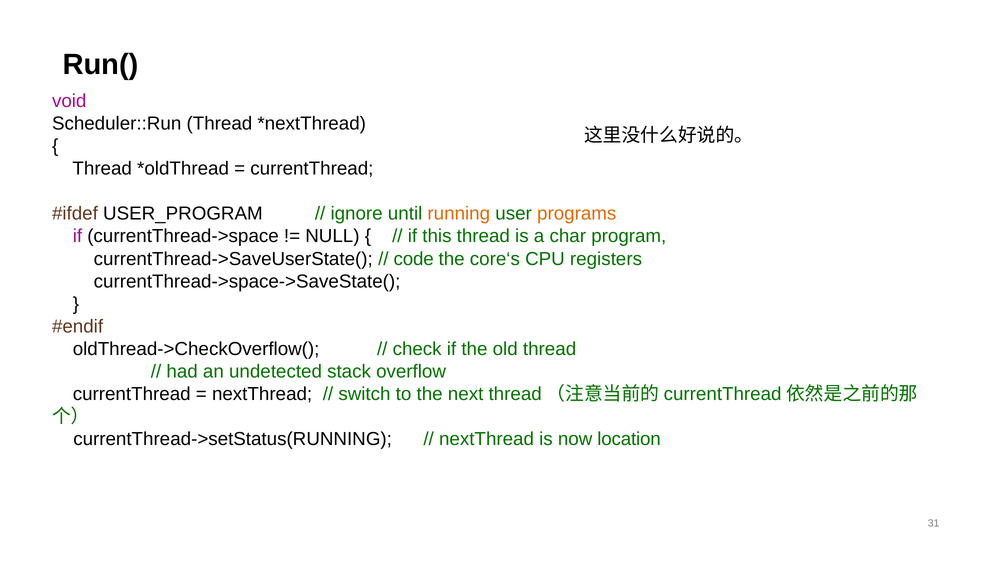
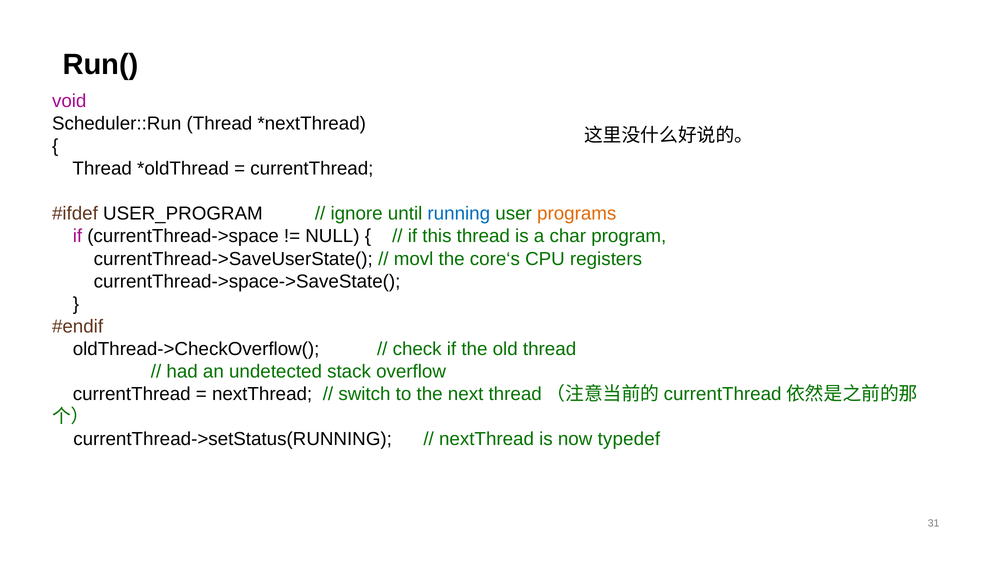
running colour: orange -> blue
code: code -> movl
location: location -> typedef
